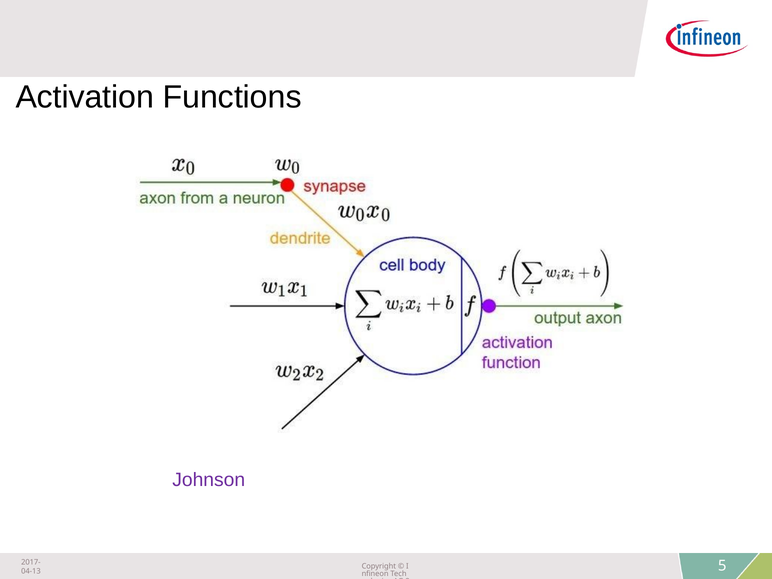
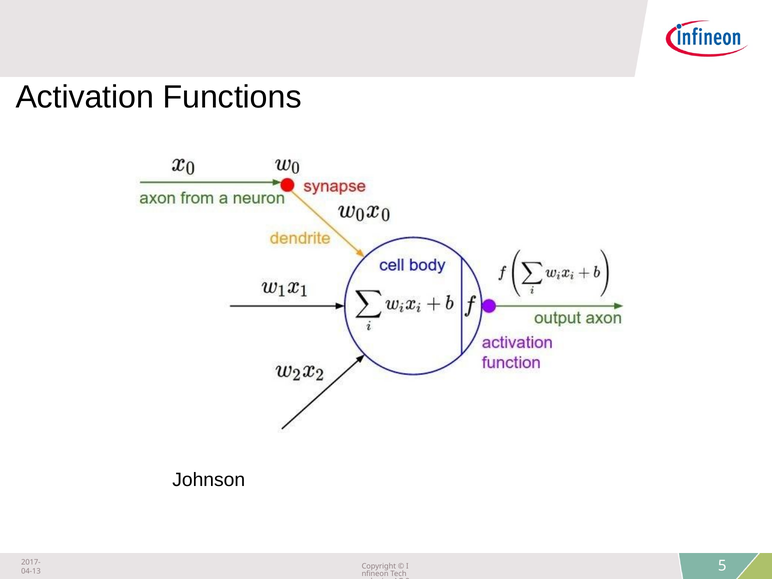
Johnson colour: purple -> black
